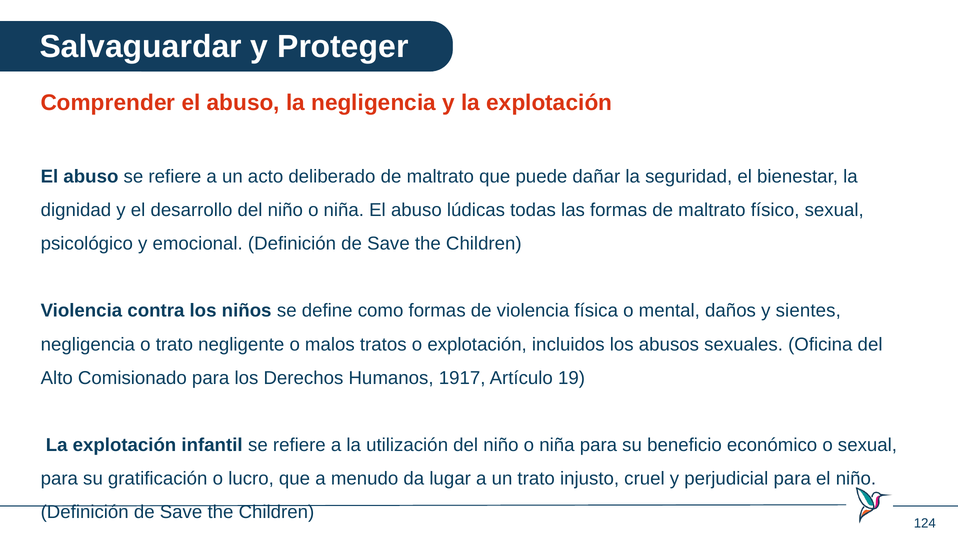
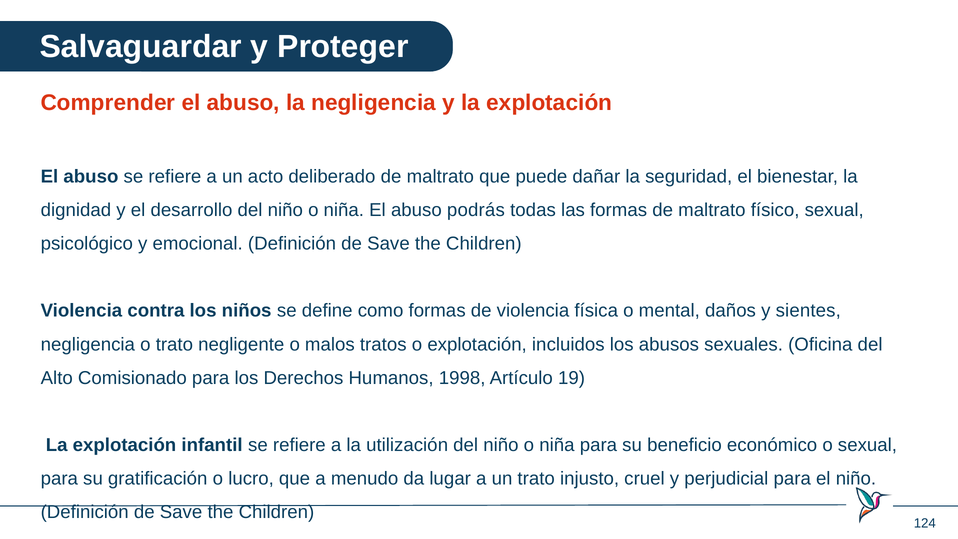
lúdicas: lúdicas -> podrás
1917: 1917 -> 1998
